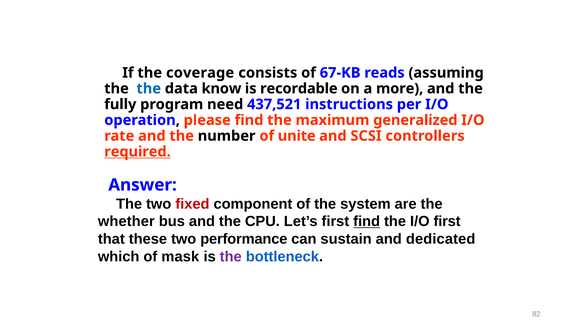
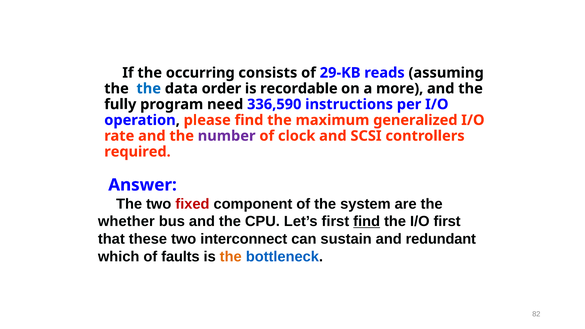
coverage: coverage -> occurring
67-KB: 67-KB -> 29-KB
know: know -> order
437,521: 437,521 -> 336,590
number colour: black -> purple
unite: unite -> clock
required underline: present -> none
performance: performance -> interconnect
dedicated: dedicated -> redundant
mask: mask -> faults
the at (231, 257) colour: purple -> orange
